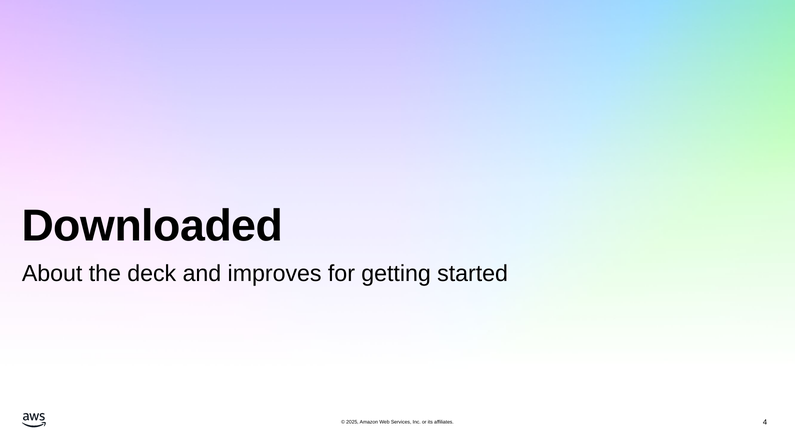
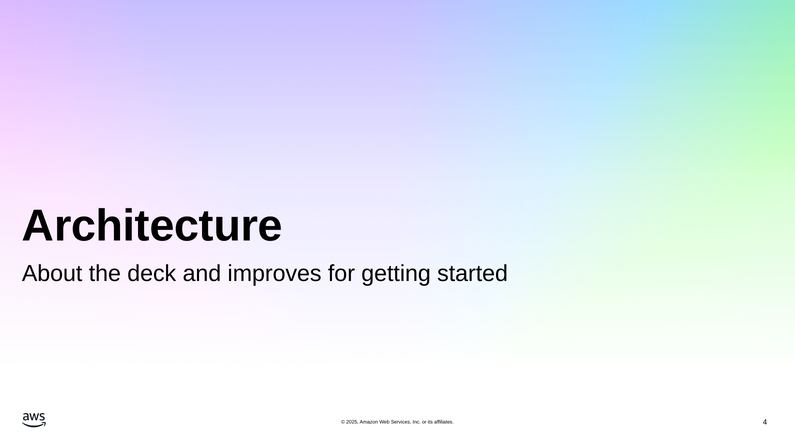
Downloaded: Downloaded -> Architecture
